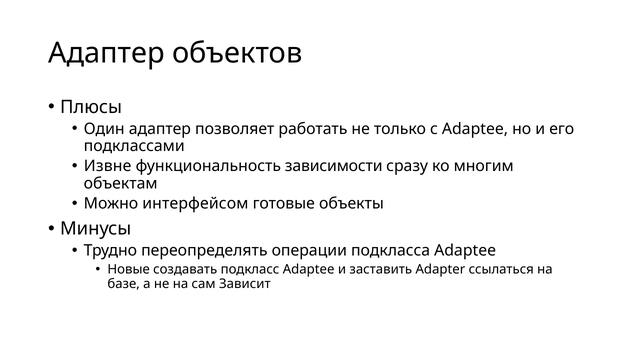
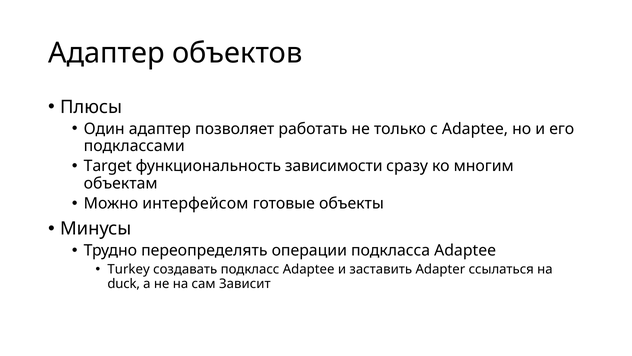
Извне: Извне -> Target
Новые: Новые -> Turkey
базе: базе -> duck
